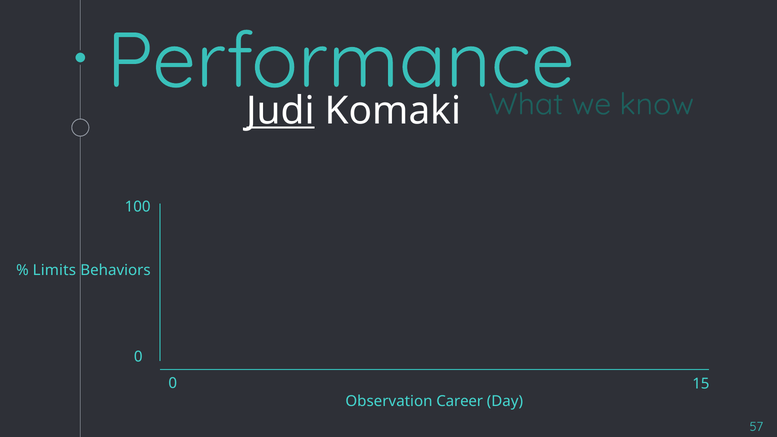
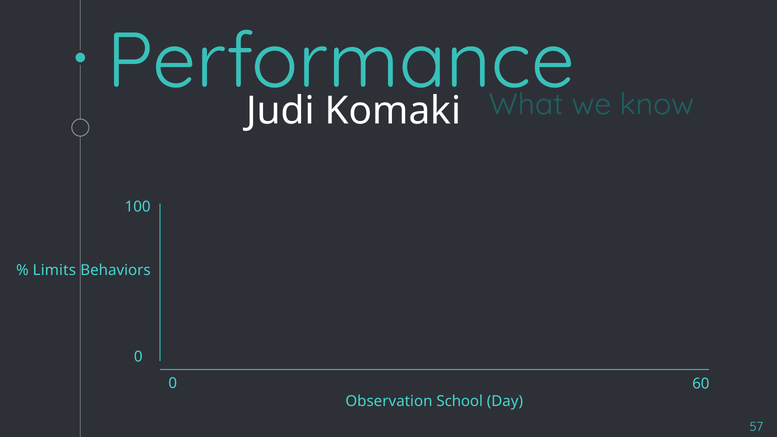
Judi underline: present -> none
15: 15 -> 60
Career: Career -> School
